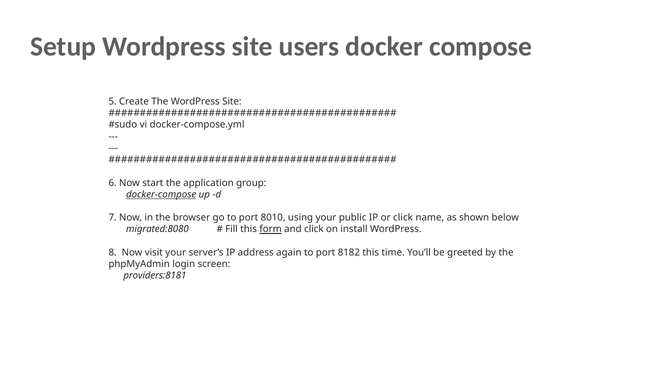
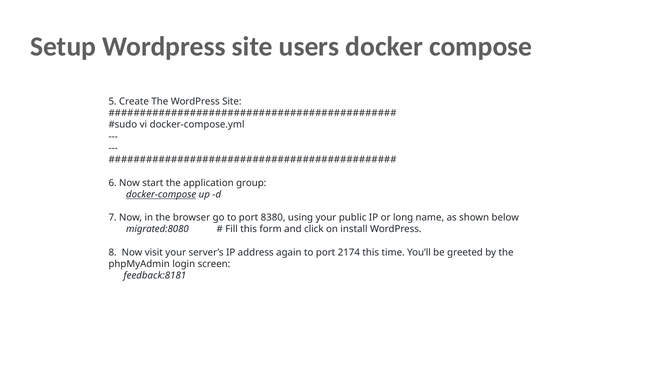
8010: 8010 -> 8380
or click: click -> long
form underline: present -> none
8182: 8182 -> 2174
providers:8181: providers:8181 -> feedback:8181
